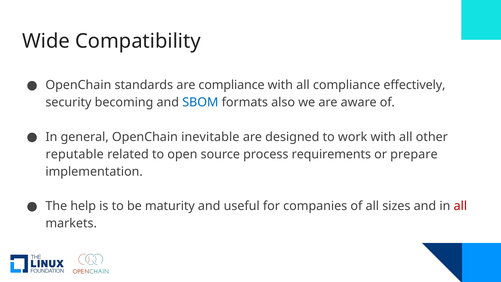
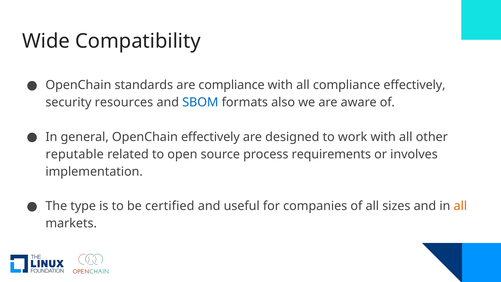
becoming: becoming -> resources
OpenChain inevitable: inevitable -> effectively
prepare: prepare -> involves
help: help -> type
maturity: maturity -> certified
all at (460, 206) colour: red -> orange
